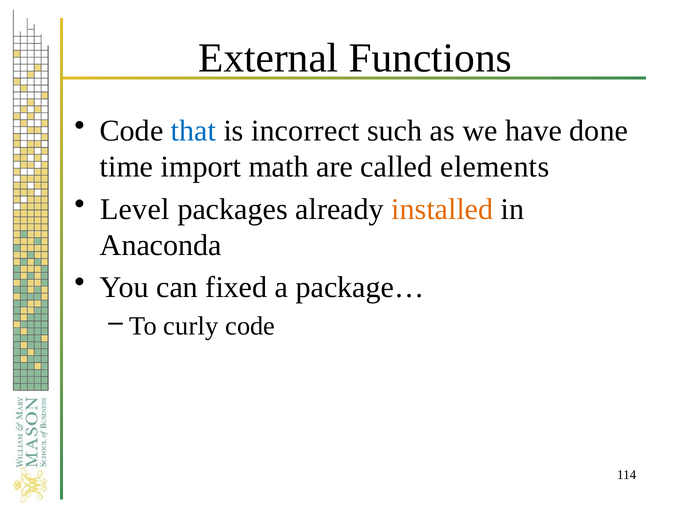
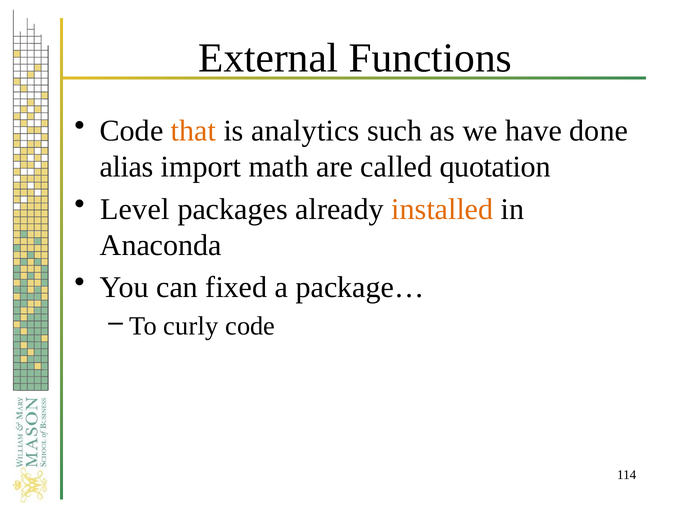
that colour: blue -> orange
incorrect: incorrect -> analytics
time: time -> alias
elements: elements -> quotation
